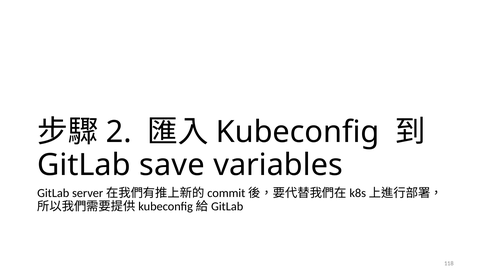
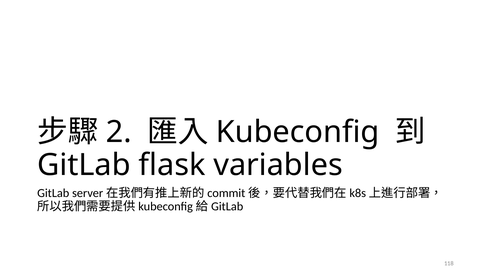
save: save -> flask
